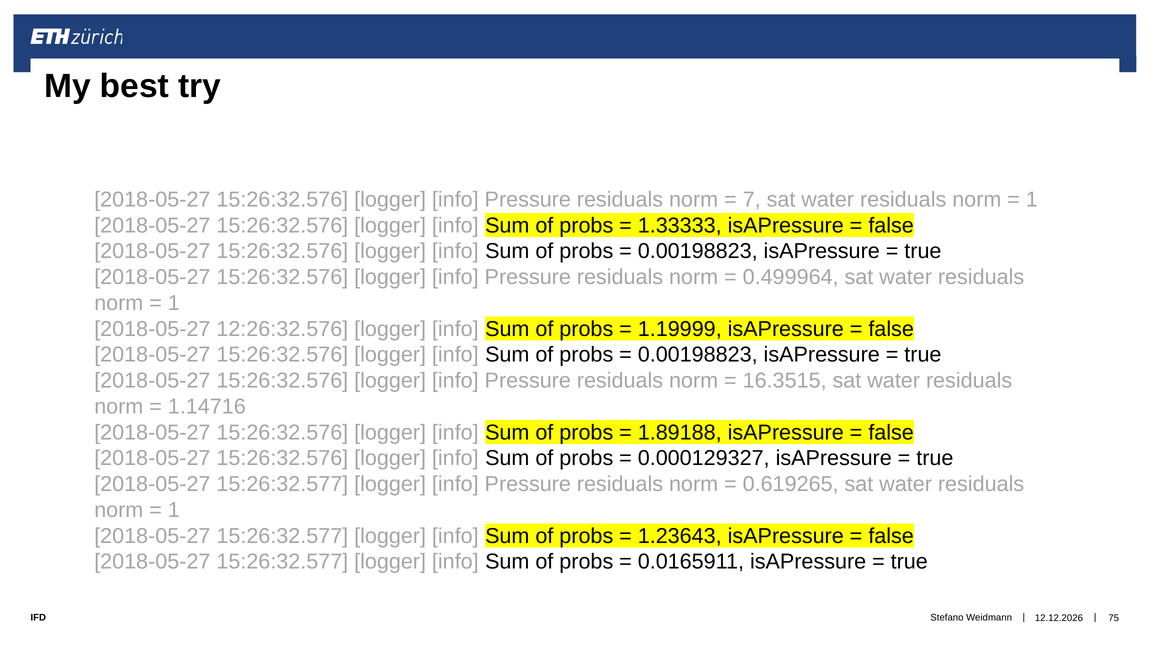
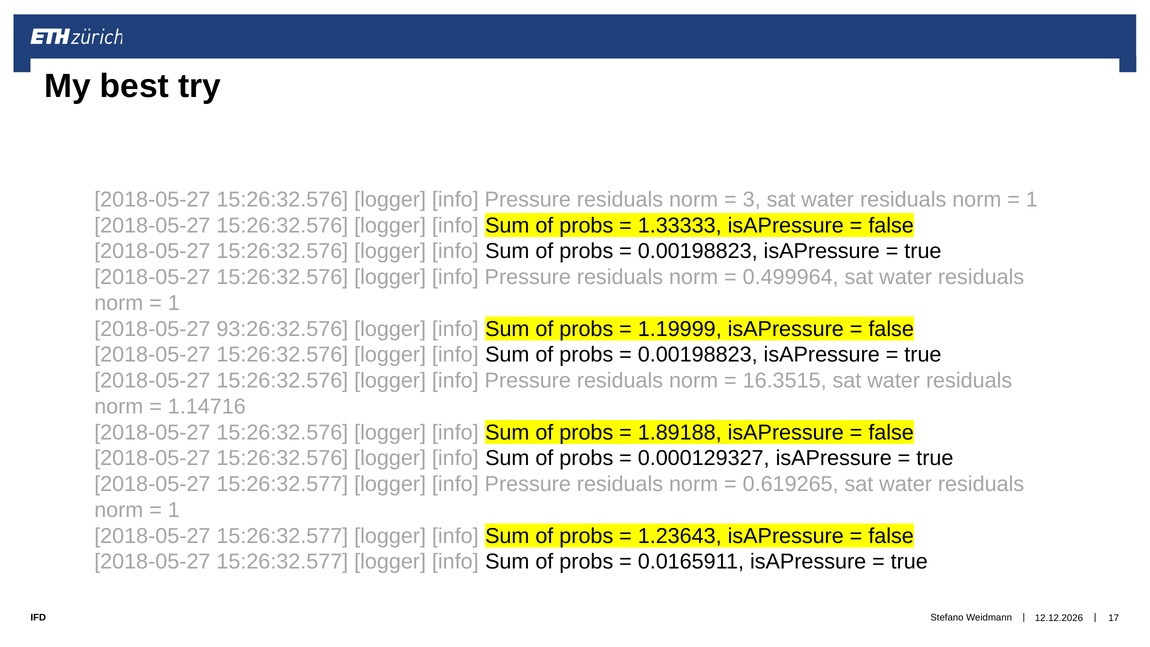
7: 7 -> 3
12:26:32.576: 12:26:32.576 -> 93:26:32.576
75: 75 -> 17
